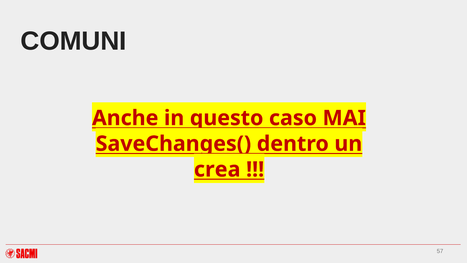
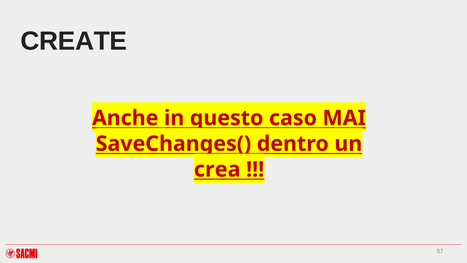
COMUNI: COMUNI -> CREATE
